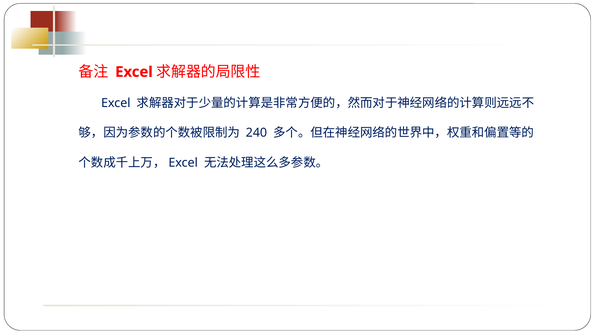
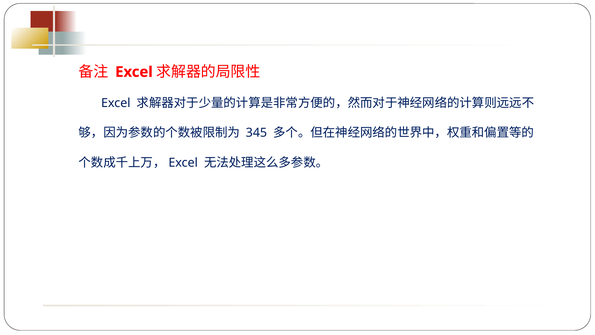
240: 240 -> 345
